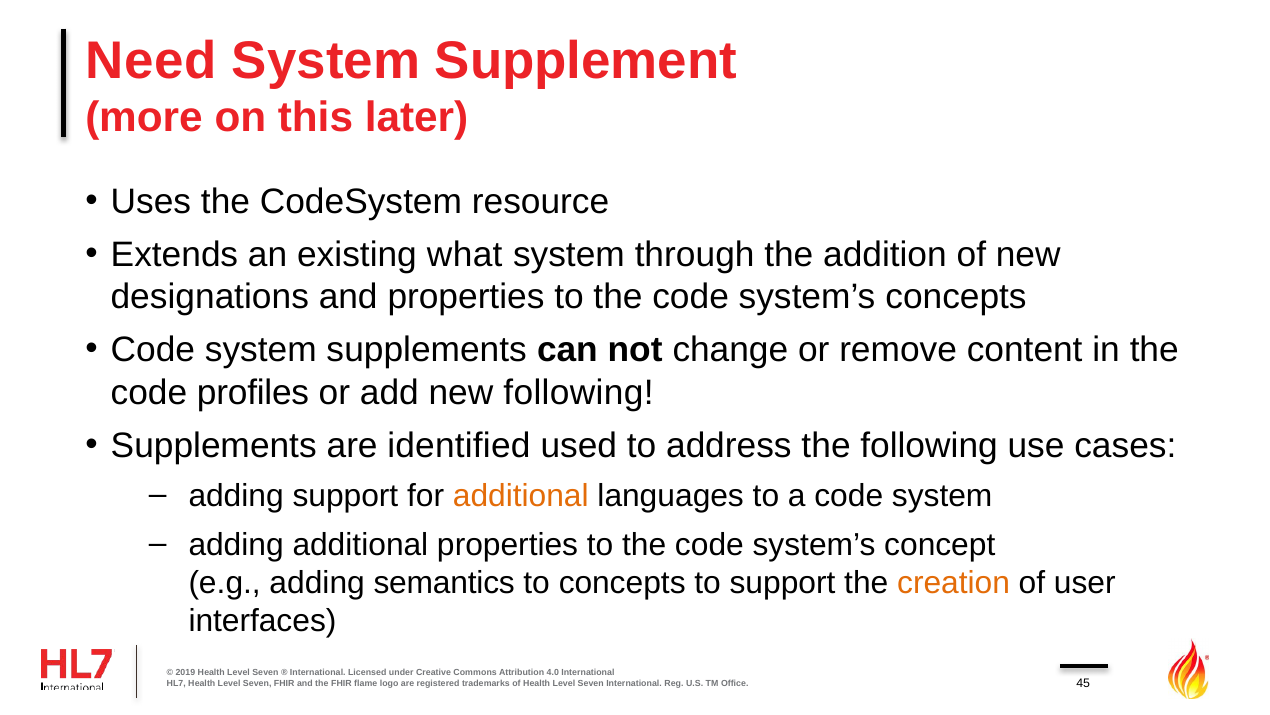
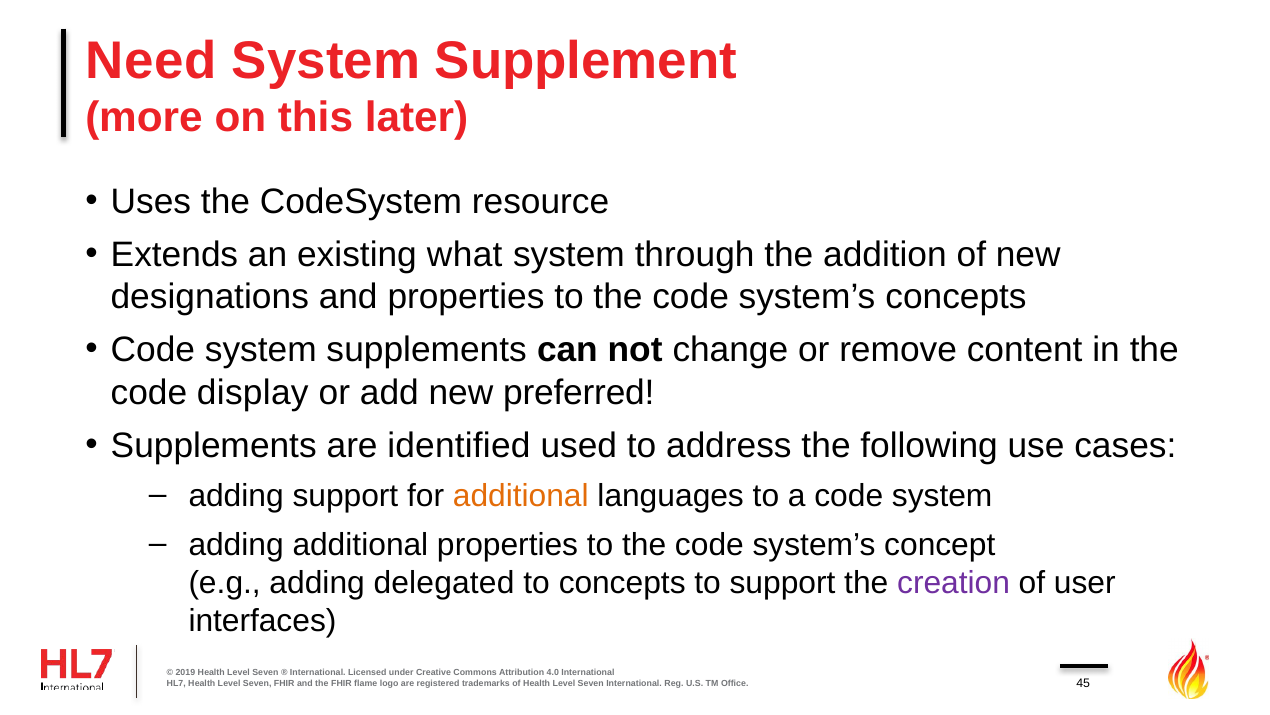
profiles: profiles -> display
new following: following -> preferred
semantics: semantics -> delegated
creation colour: orange -> purple
